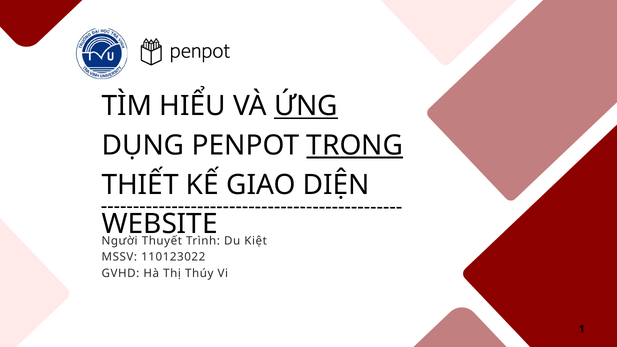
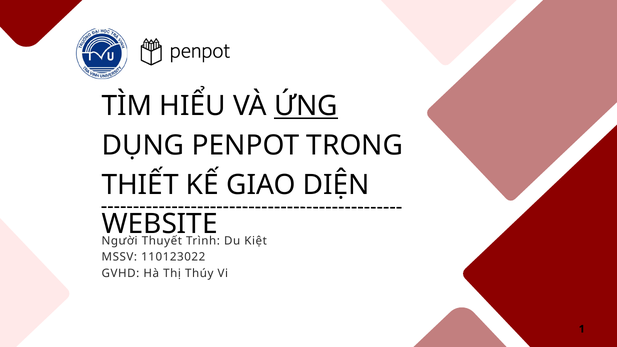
TRONG underline: present -> none
